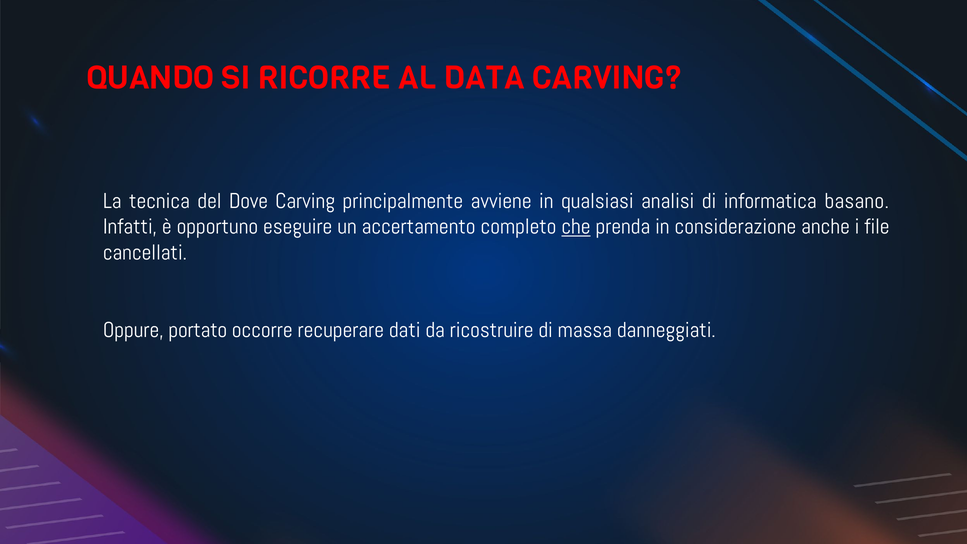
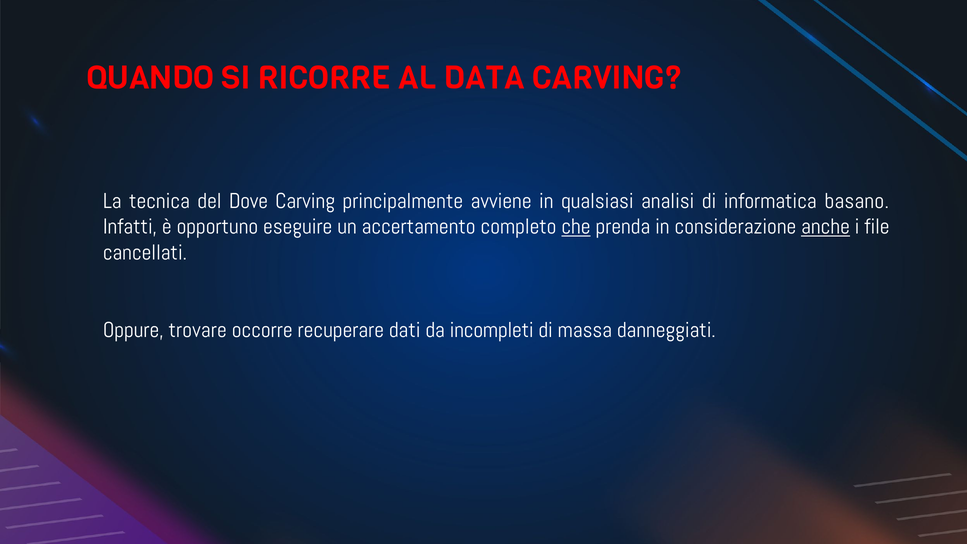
anche underline: none -> present
portato: portato -> trovare
ricostruire: ricostruire -> incompleti
